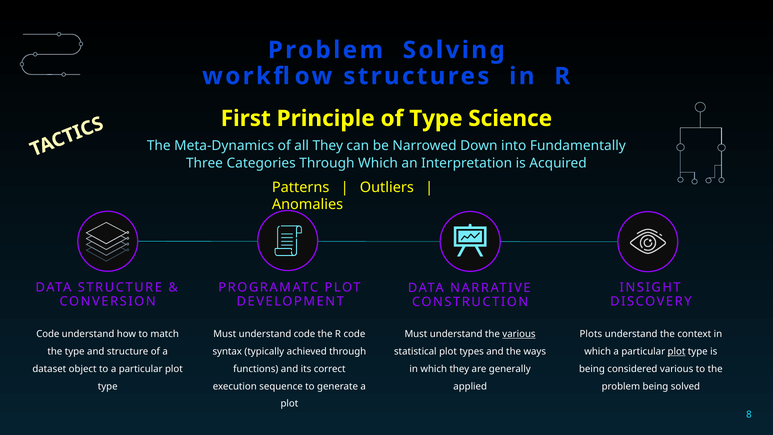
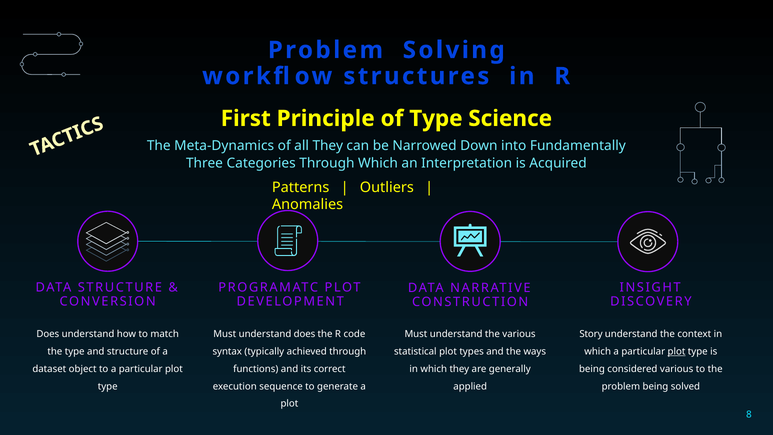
Code at (48, 334): Code -> Does
understand code: code -> does
various at (519, 334) underline: present -> none
Plots: Plots -> Story
